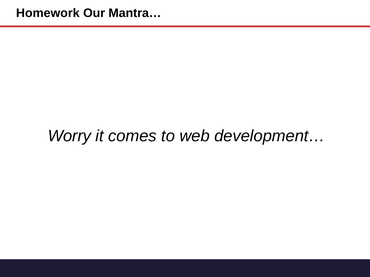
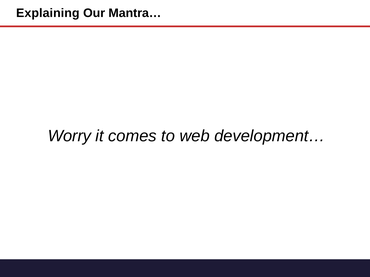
Homework: Homework -> Explaining
